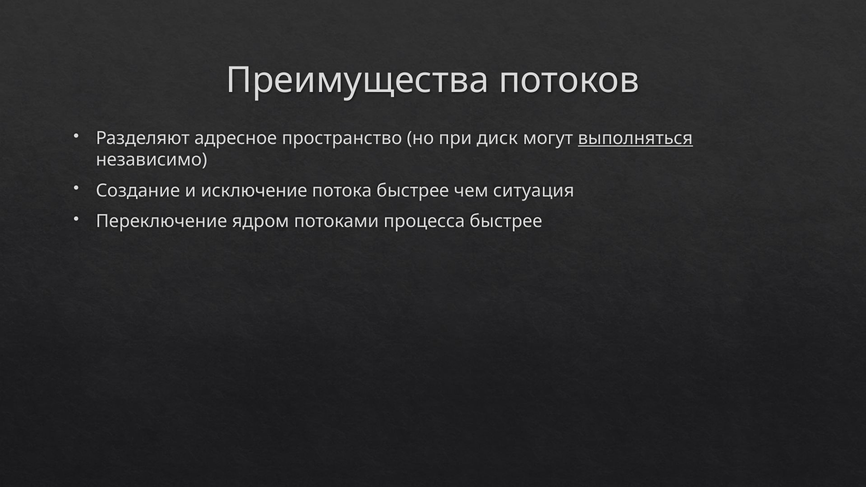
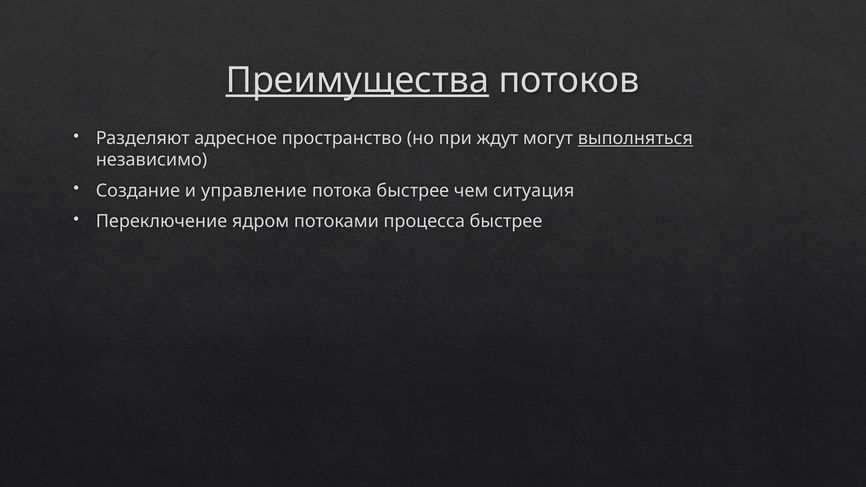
Преимущества underline: none -> present
диск: диск -> ждут
исключение: исключение -> управление
